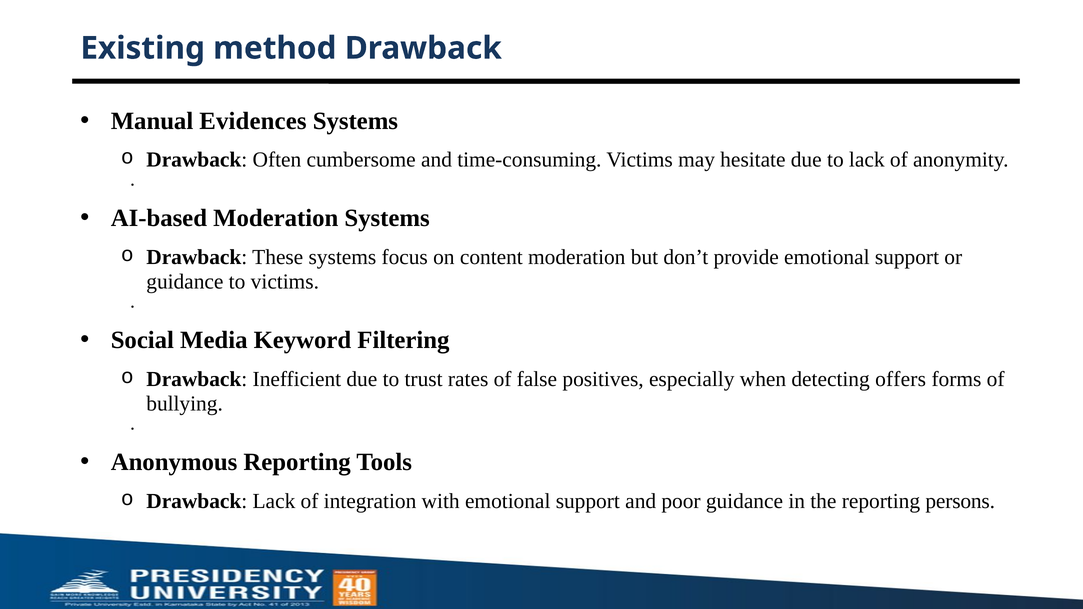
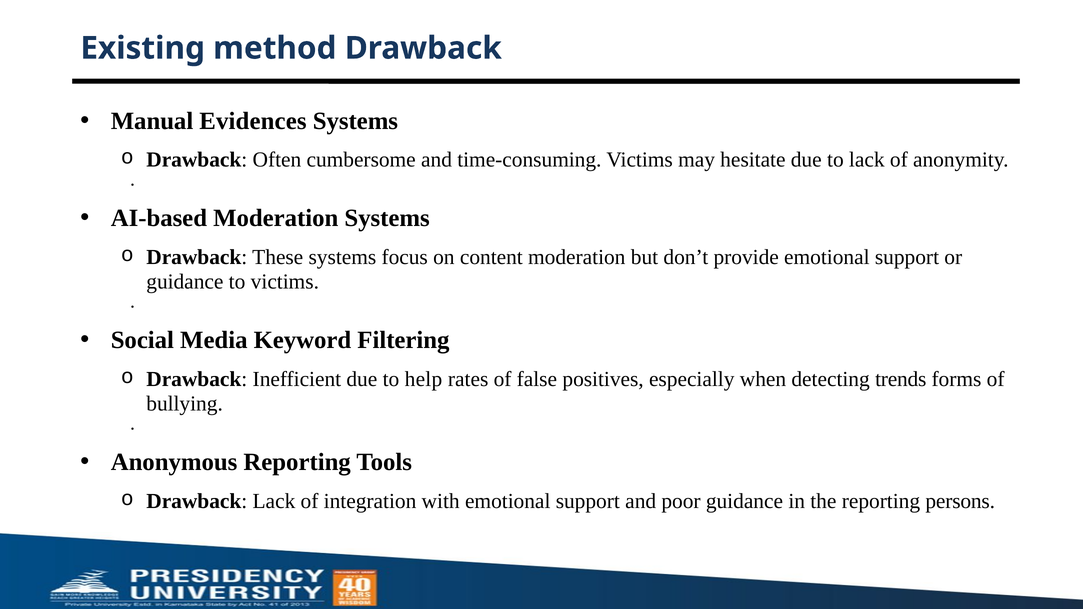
trust: trust -> help
offers: offers -> trends
